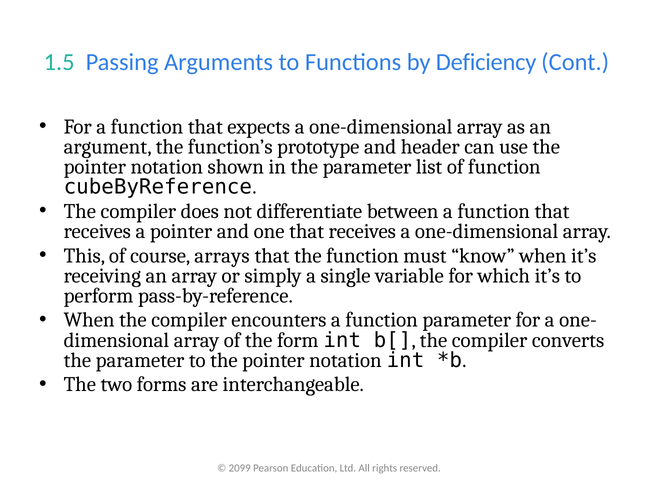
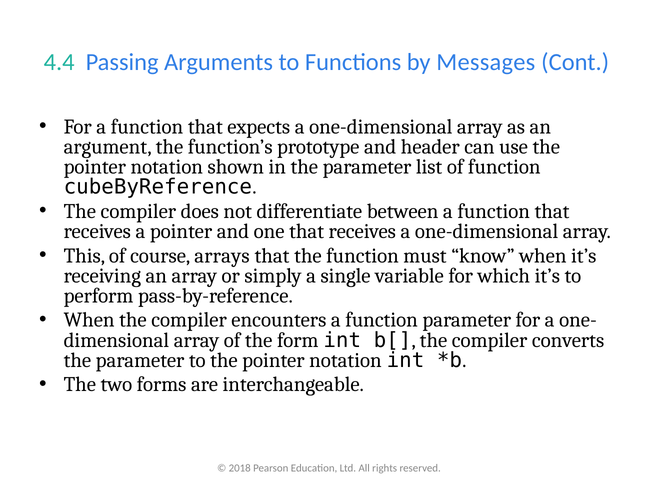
1.5: 1.5 -> 4.4
Deficiency: Deficiency -> Messages
2099: 2099 -> 2018
